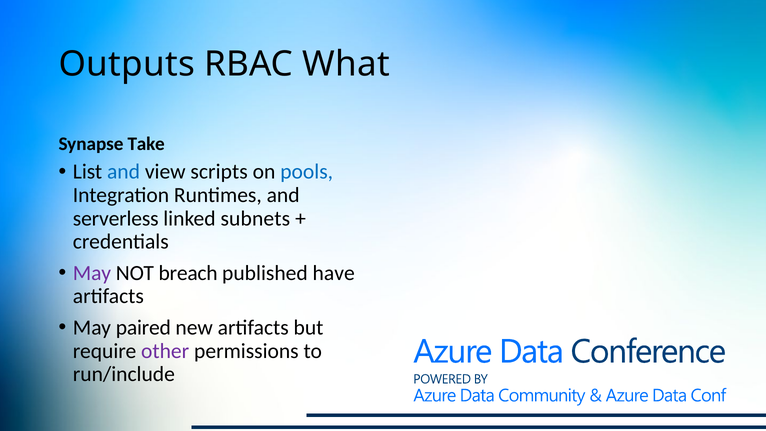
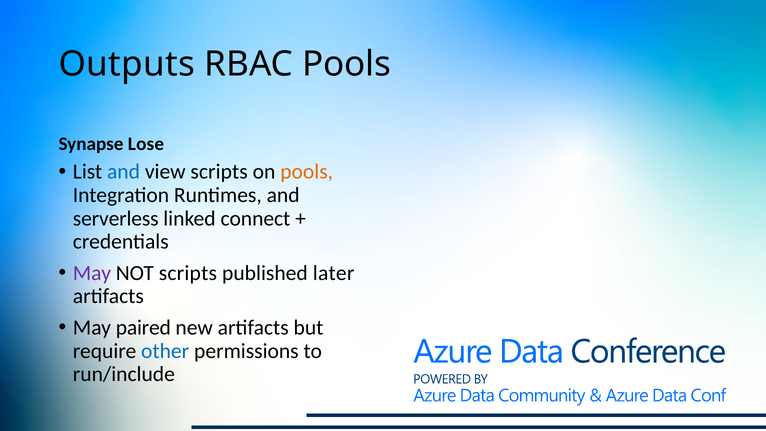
RBAC What: What -> Pools
Take: Take -> Lose
pools at (307, 172) colour: blue -> orange
subnets: subnets -> connect
NOT breach: breach -> scripts
have: have -> later
other colour: purple -> blue
